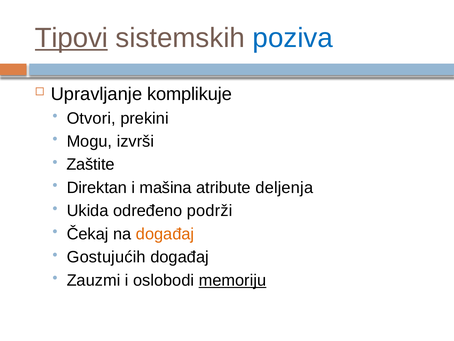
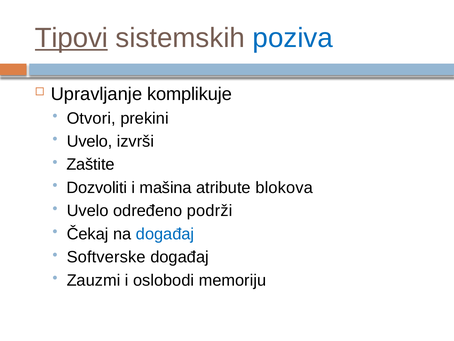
Mogu at (89, 141): Mogu -> Uvelo
Direktan: Direktan -> Dozvoliti
deljenja: deljenja -> blokova
Ukida at (88, 211): Ukida -> Uvelo
događaj at (165, 234) colour: orange -> blue
Gostujućih: Gostujućih -> Softverske
memoriju underline: present -> none
